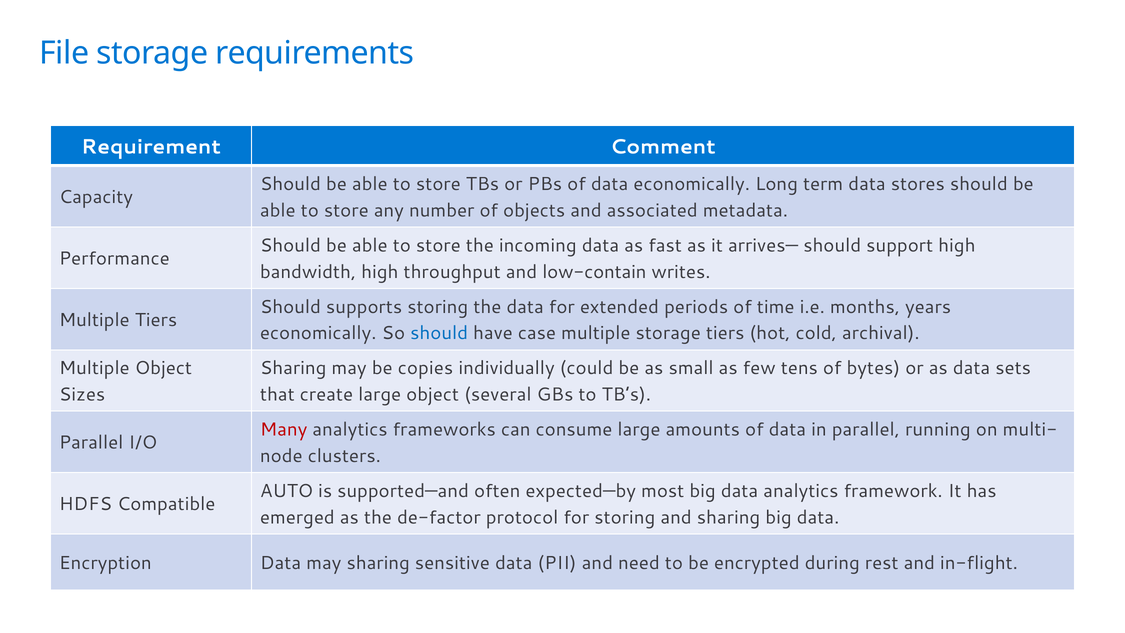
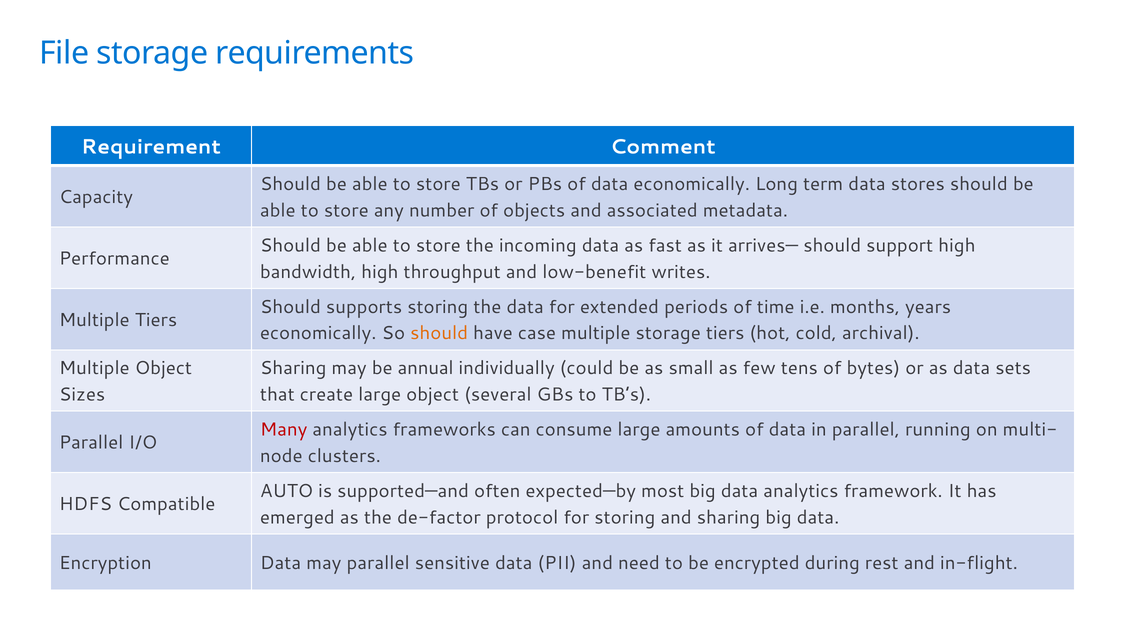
low-contain: low-contain -> low-benefit
should at (439, 333) colour: blue -> orange
copies: copies -> annual
may sharing: sharing -> parallel
